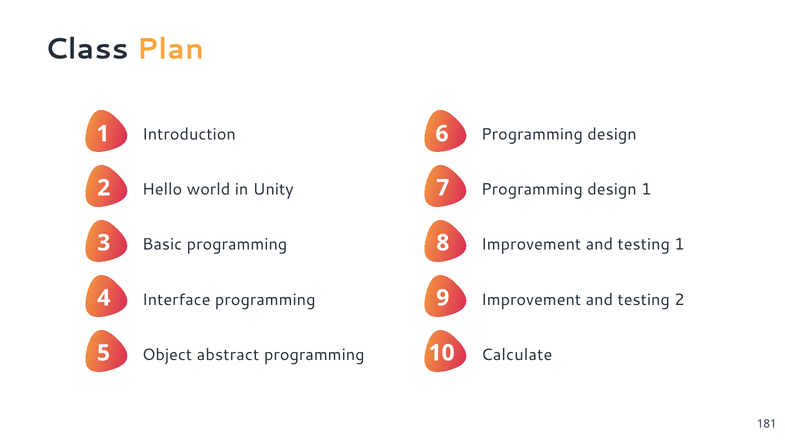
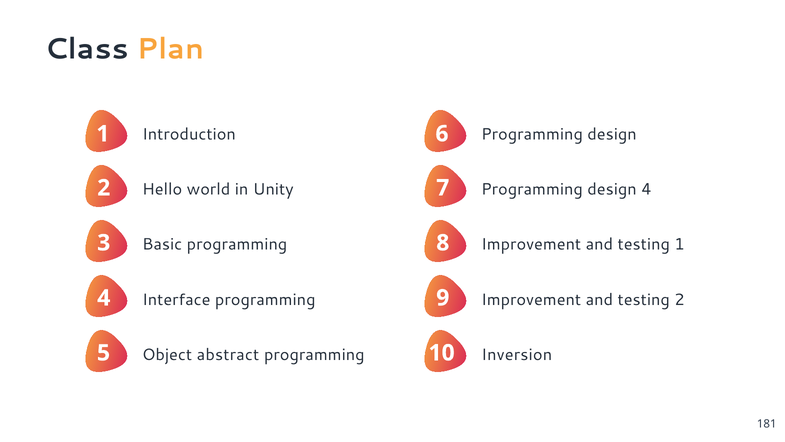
design 1: 1 -> 4
Calculate: Calculate -> Inversion
